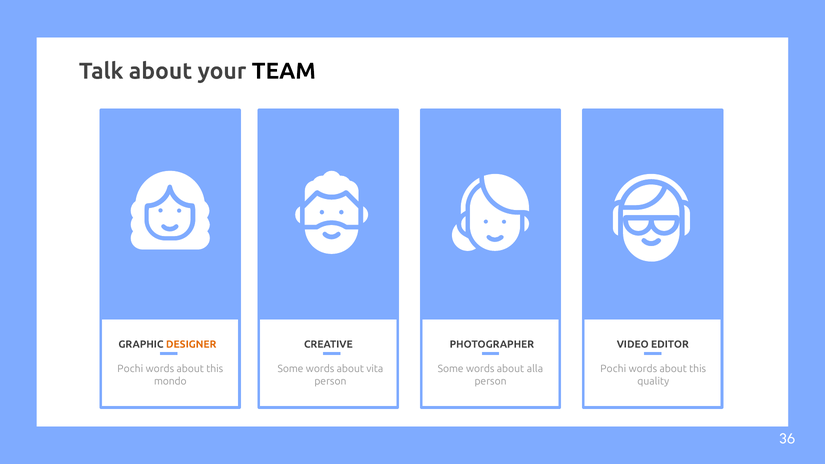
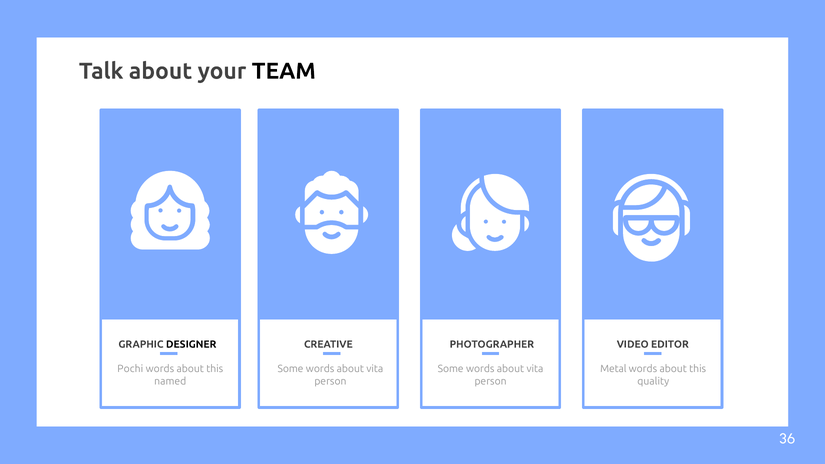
DESIGNER colour: orange -> black
alla at (535, 369): alla -> vita
Pochi at (613, 369): Pochi -> Metal
mondo: mondo -> named
